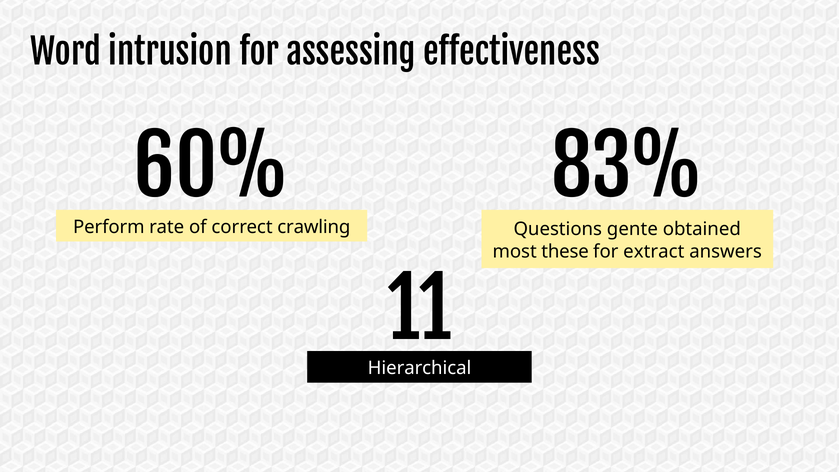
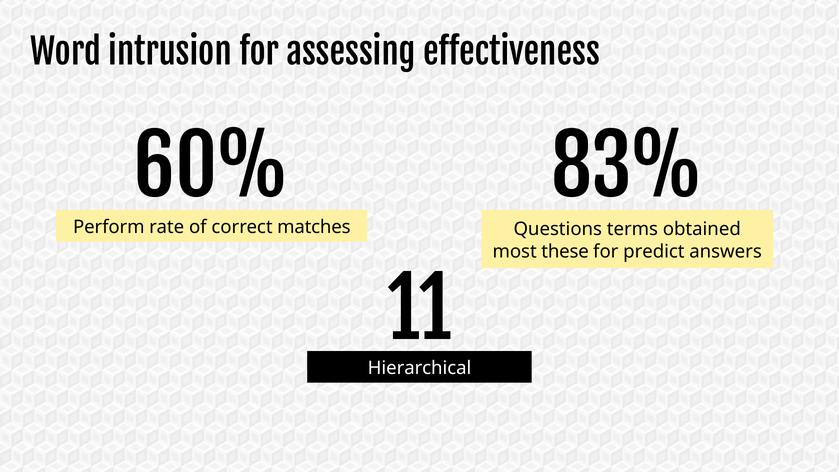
crawling: crawling -> matches
gente: gente -> terms
extract: extract -> predict
